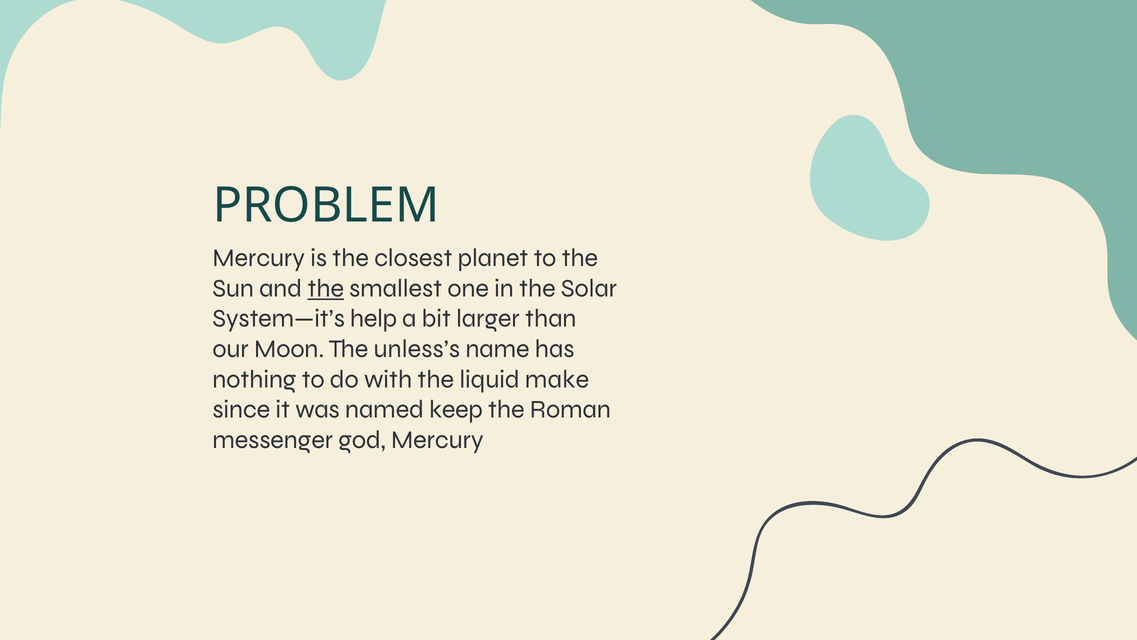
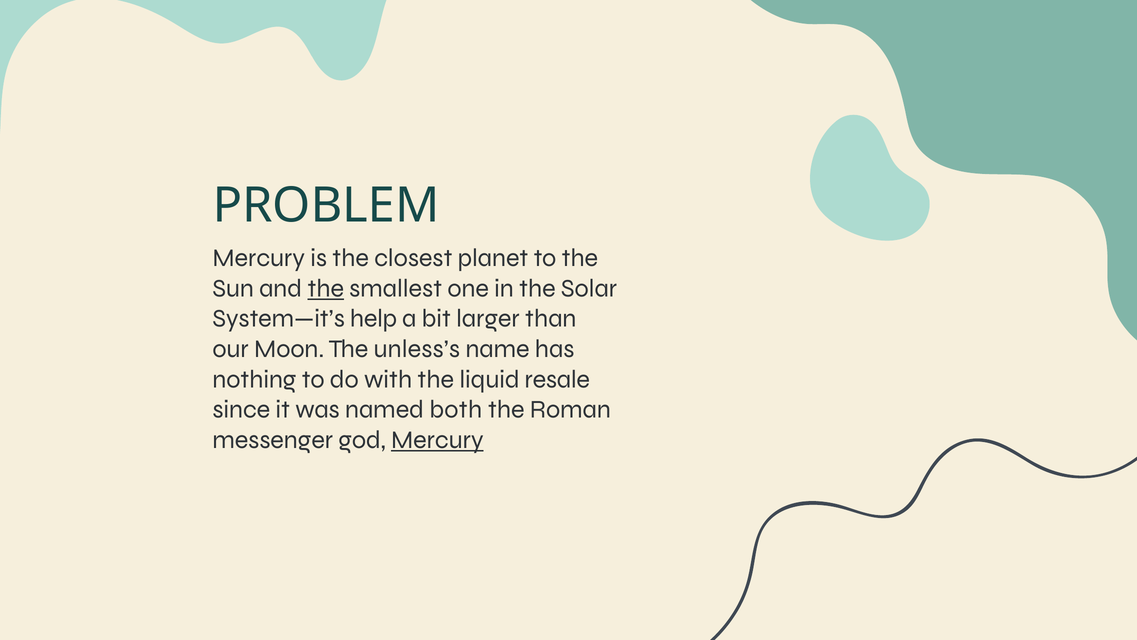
make: make -> resale
keep: keep -> both
Mercury at (437, 440) underline: none -> present
